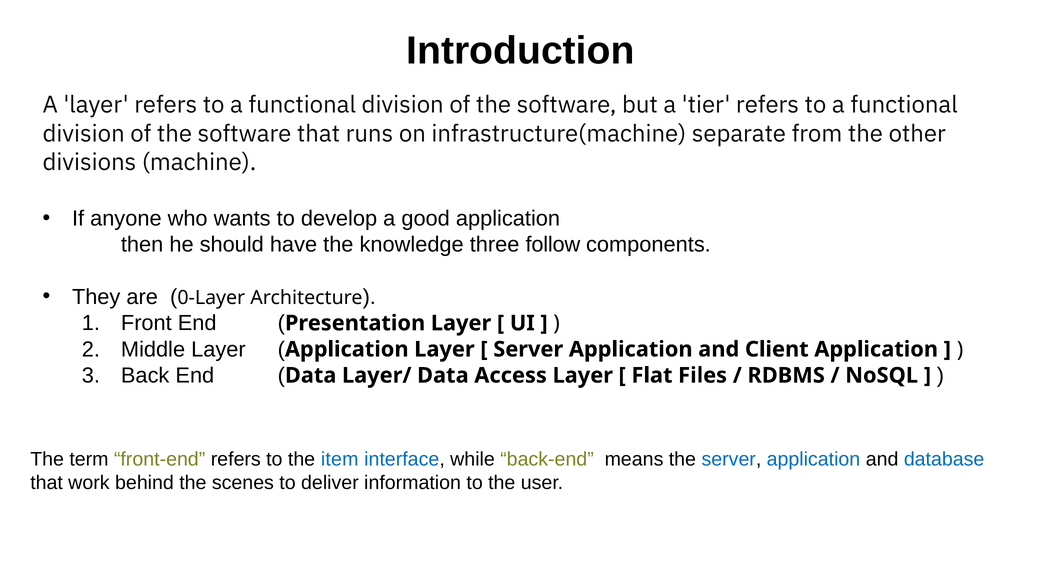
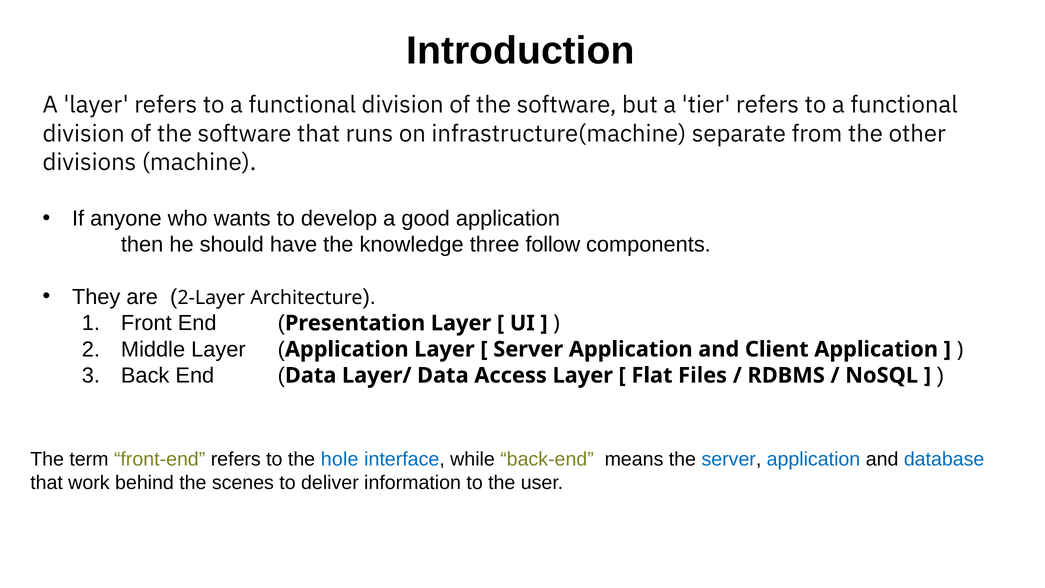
0-Layer: 0-Layer -> 2-Layer
item: item -> hole
